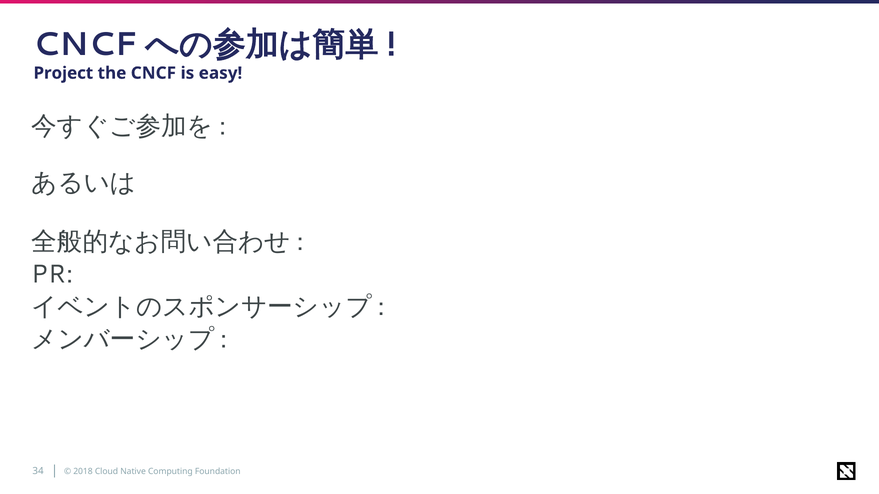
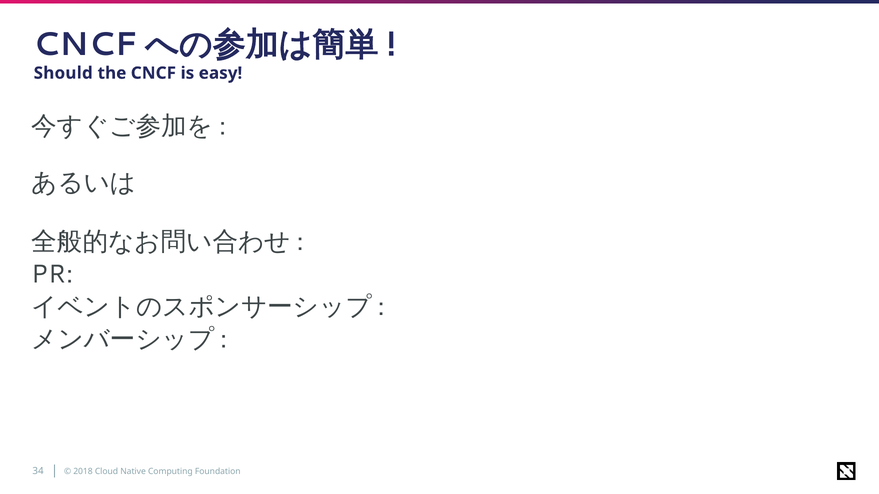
Project: Project -> Should
